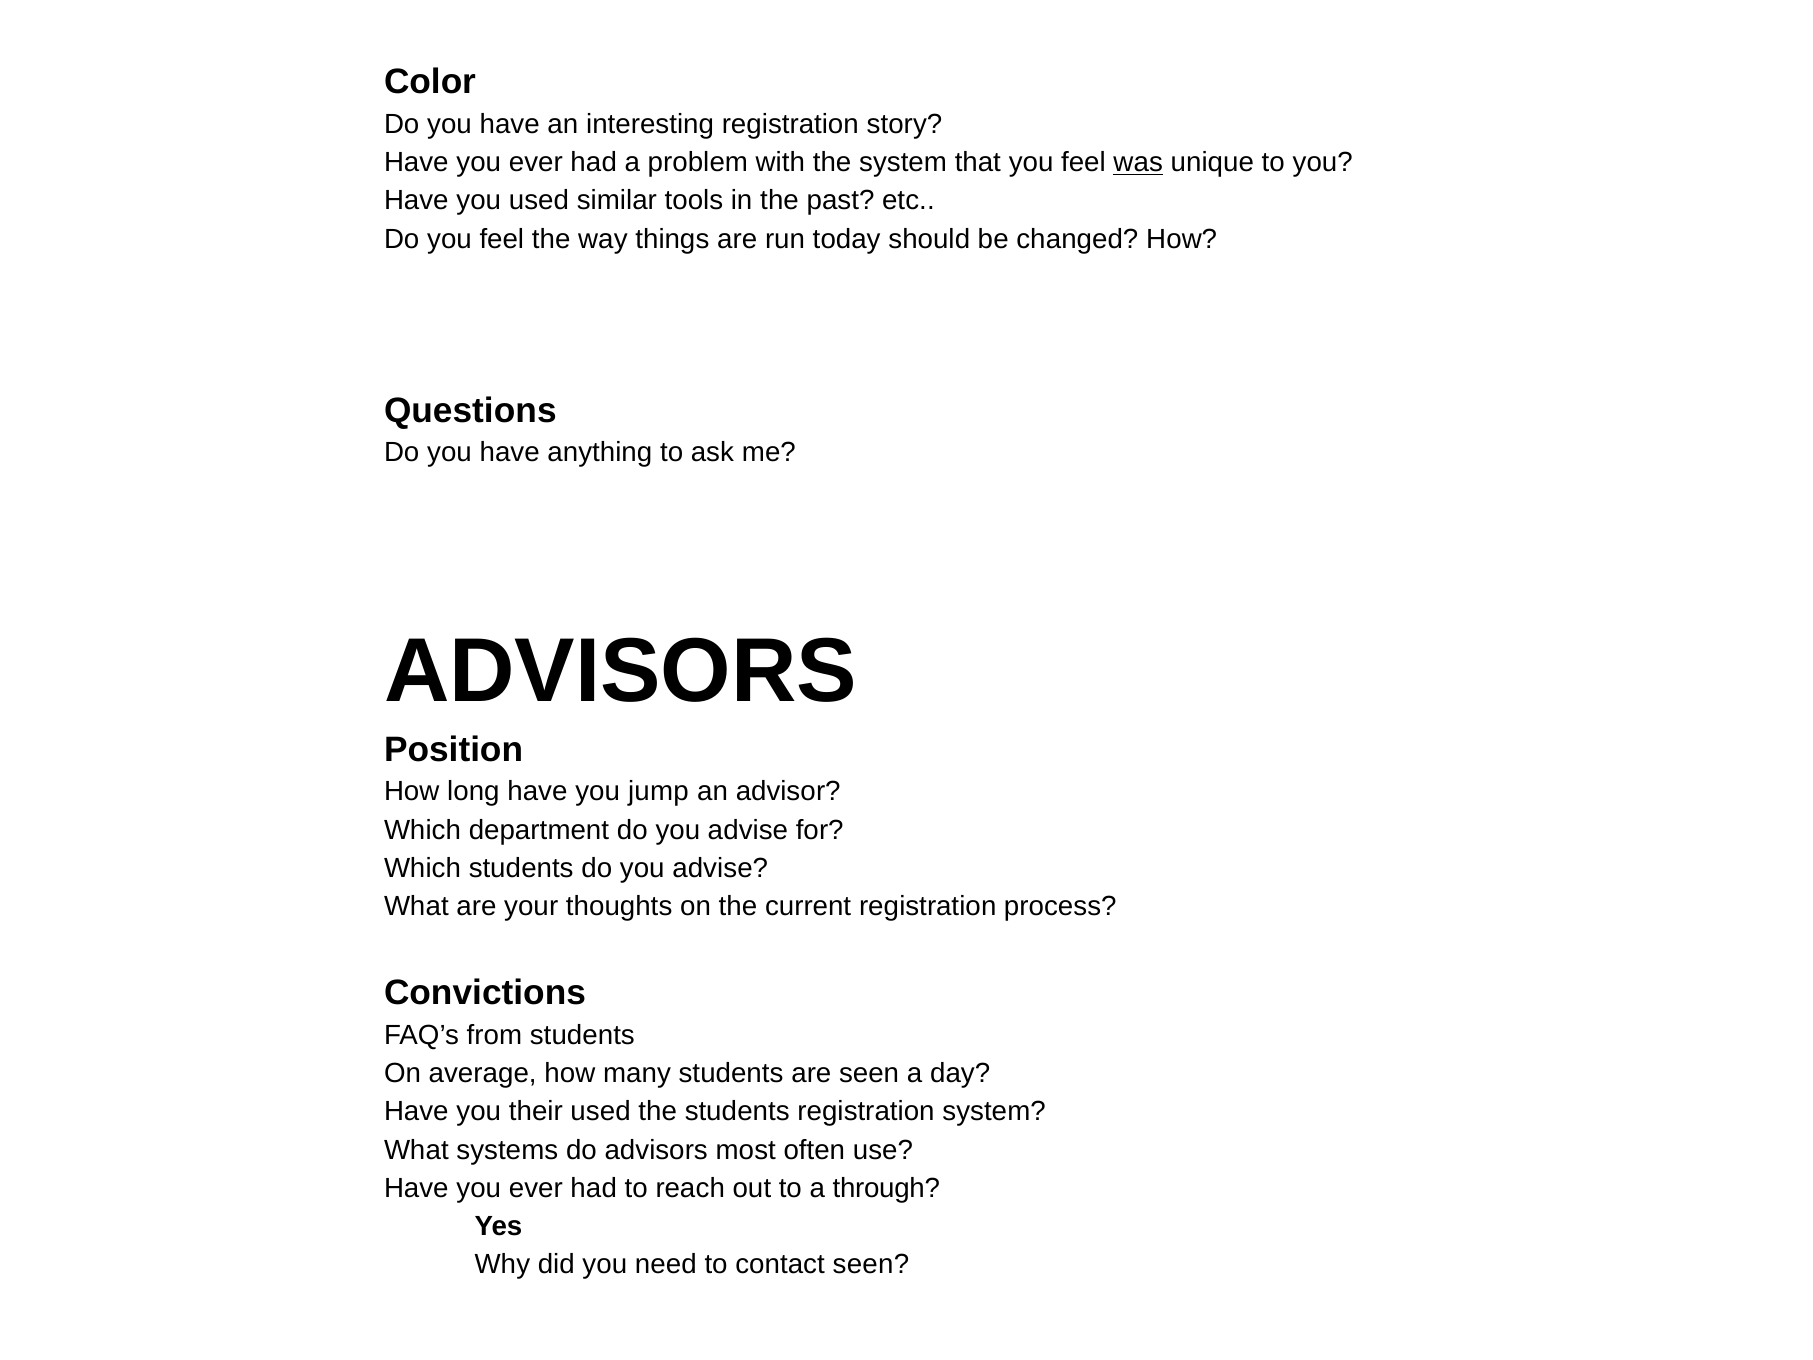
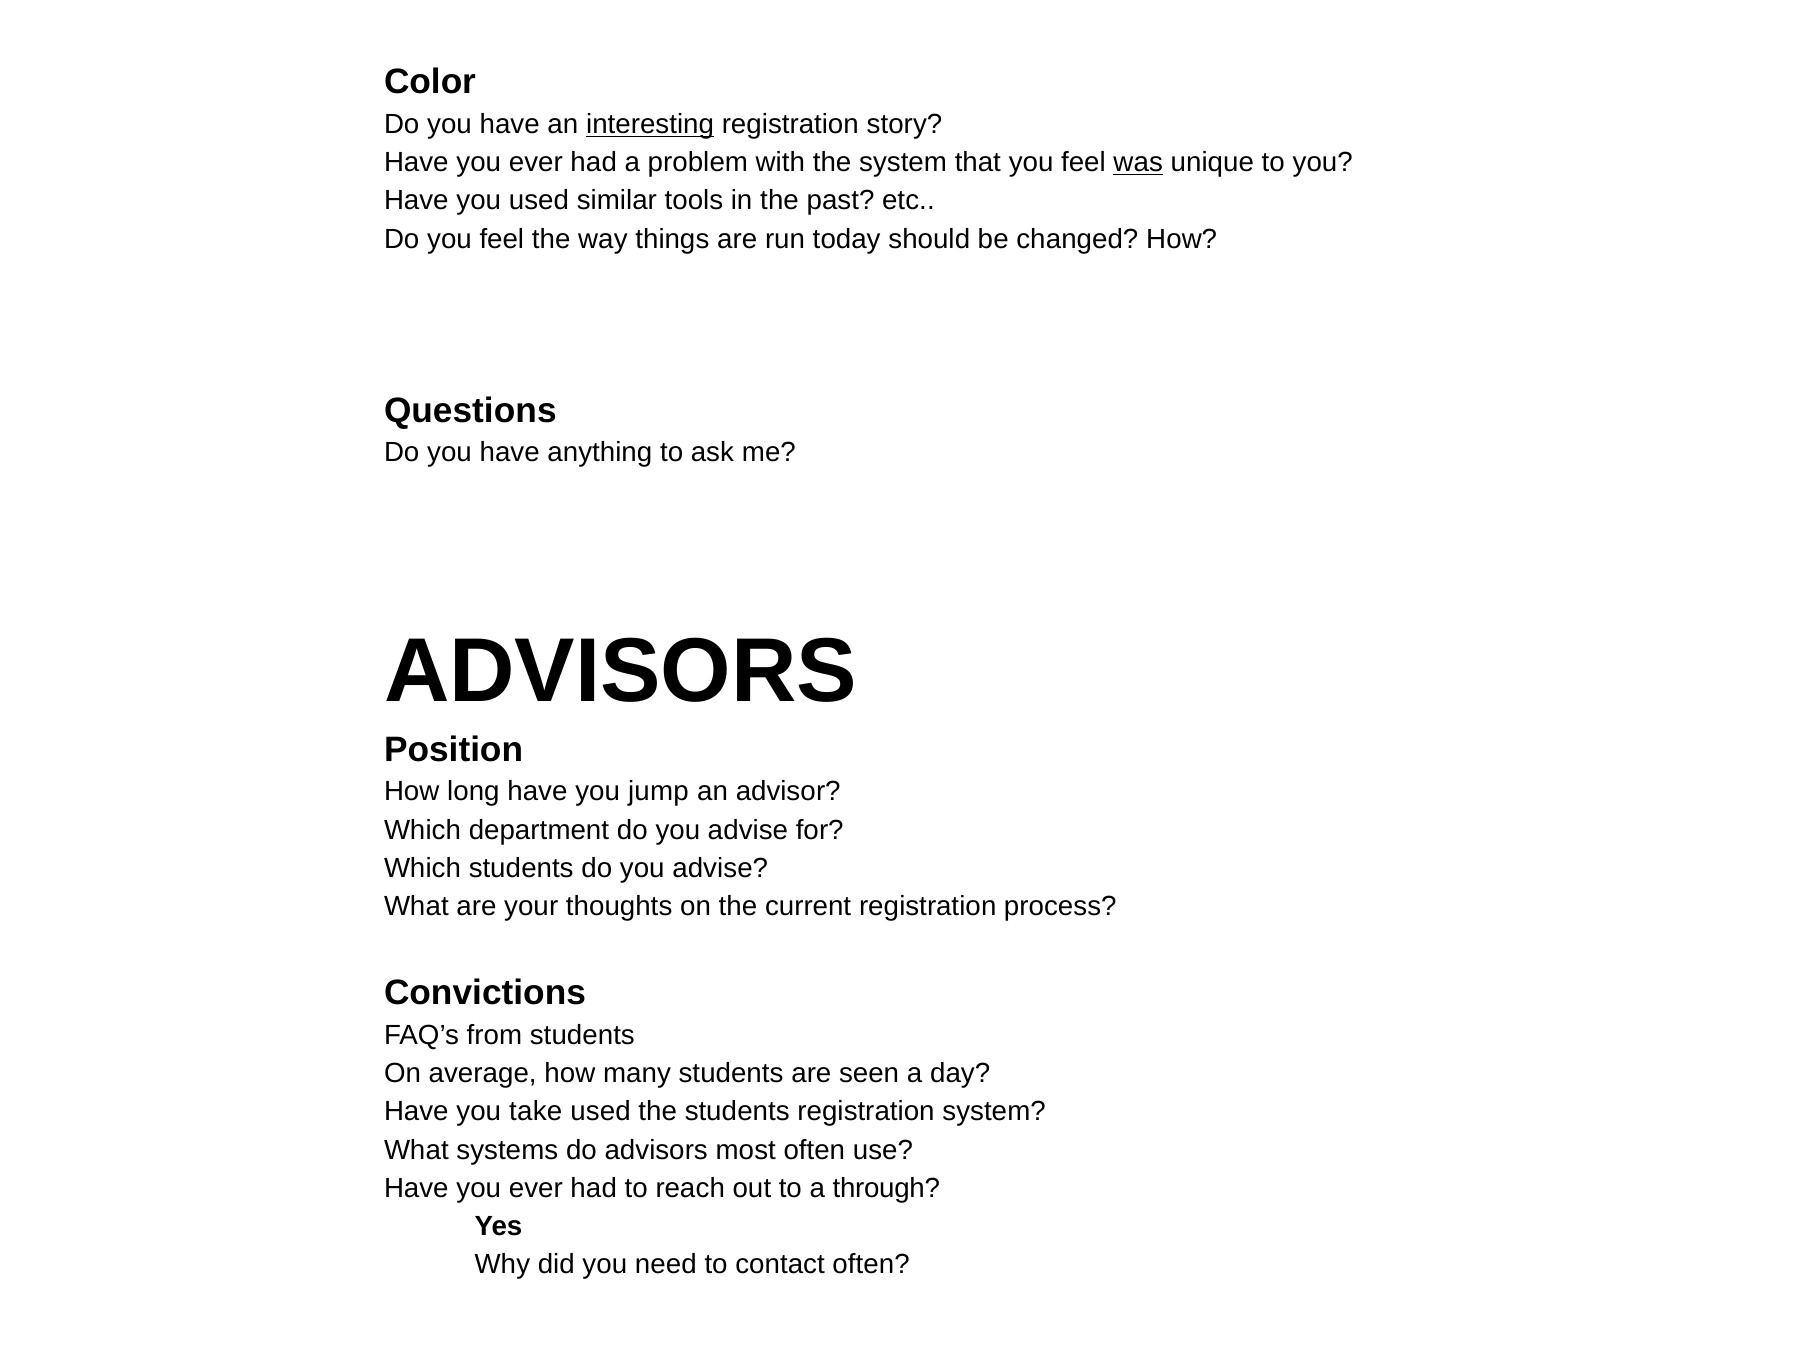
interesting underline: none -> present
their: their -> take
contact seen: seen -> often
